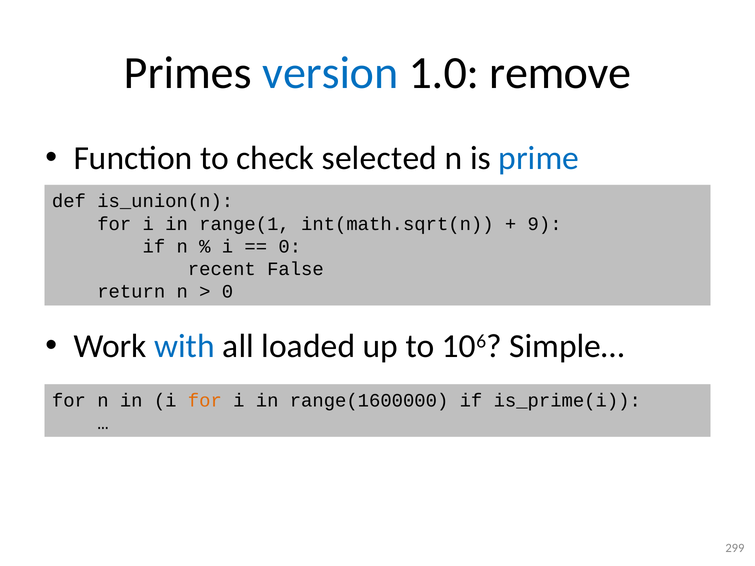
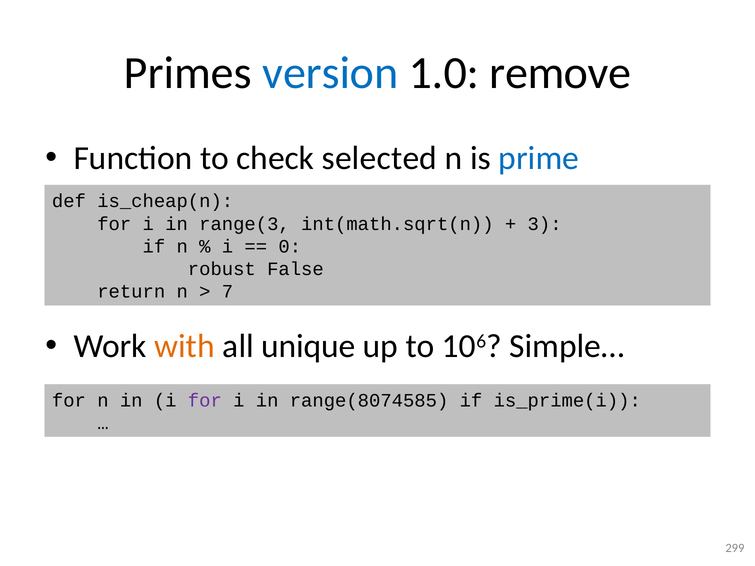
is_union(n: is_union(n -> is_cheap(n
range(1: range(1 -> range(3
9: 9 -> 3
recent: recent -> robust
0 at (227, 292): 0 -> 7
with colour: blue -> orange
loaded: loaded -> unique
for at (205, 401) colour: orange -> purple
range(1600000: range(1600000 -> range(8074585
